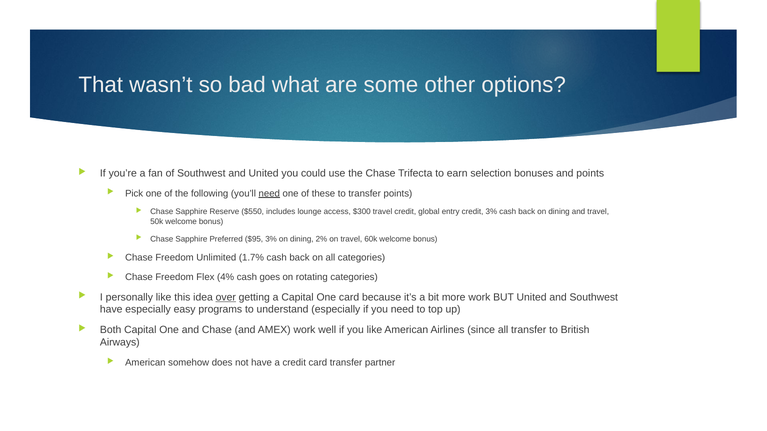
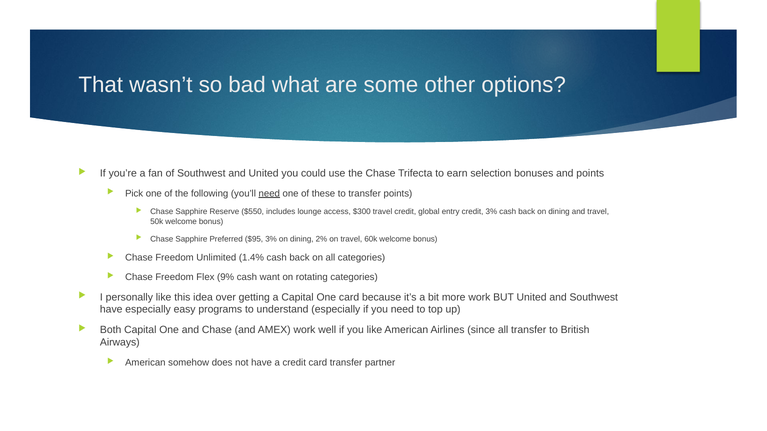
1.7%: 1.7% -> 1.4%
4%: 4% -> 9%
goes: goes -> want
over underline: present -> none
